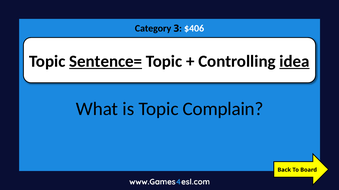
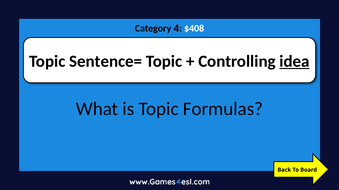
3: 3 -> 4
$406: $406 -> $408
Sentence= underline: present -> none
Complain: Complain -> Formulas
